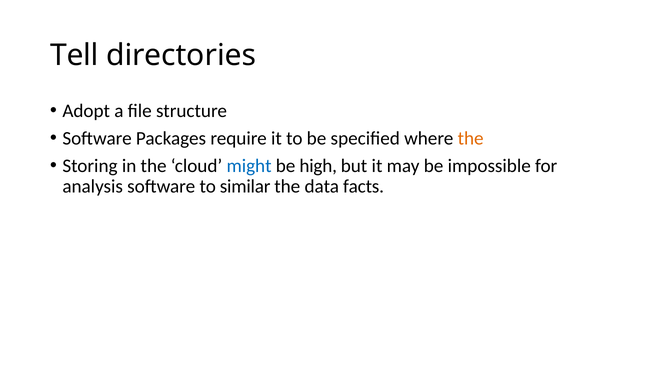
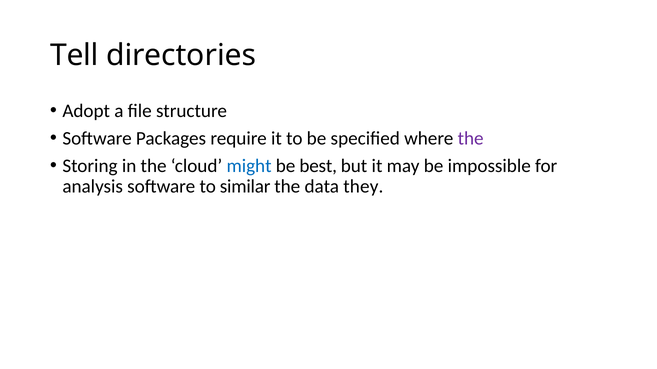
the at (471, 139) colour: orange -> purple
high: high -> best
facts: facts -> they
